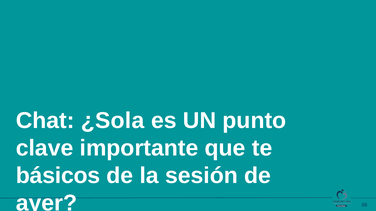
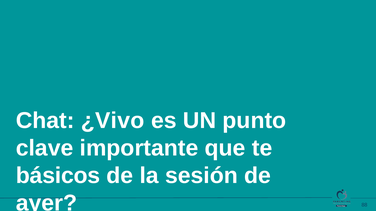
¿Sola: ¿Sola -> ¿Vivo
